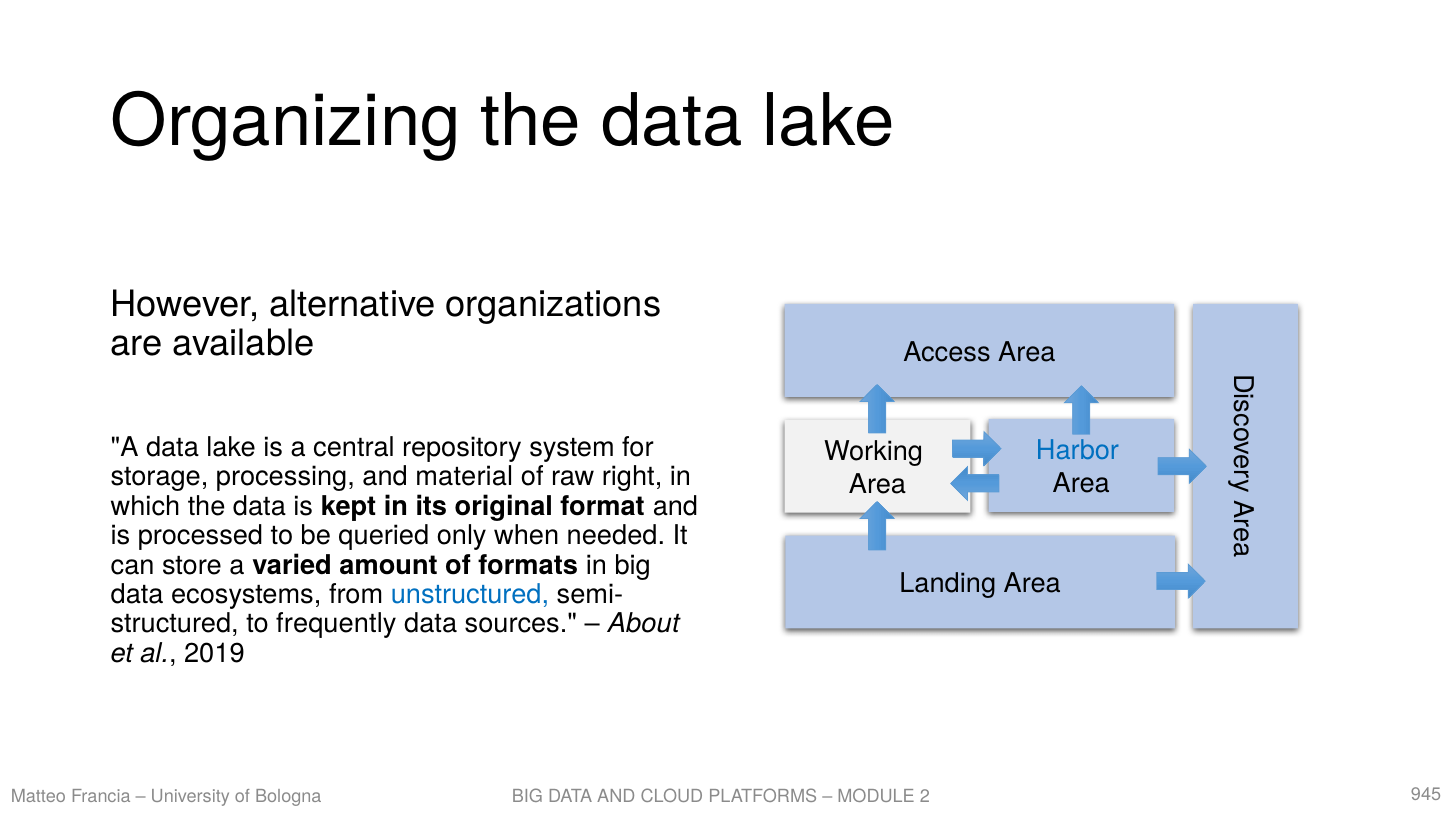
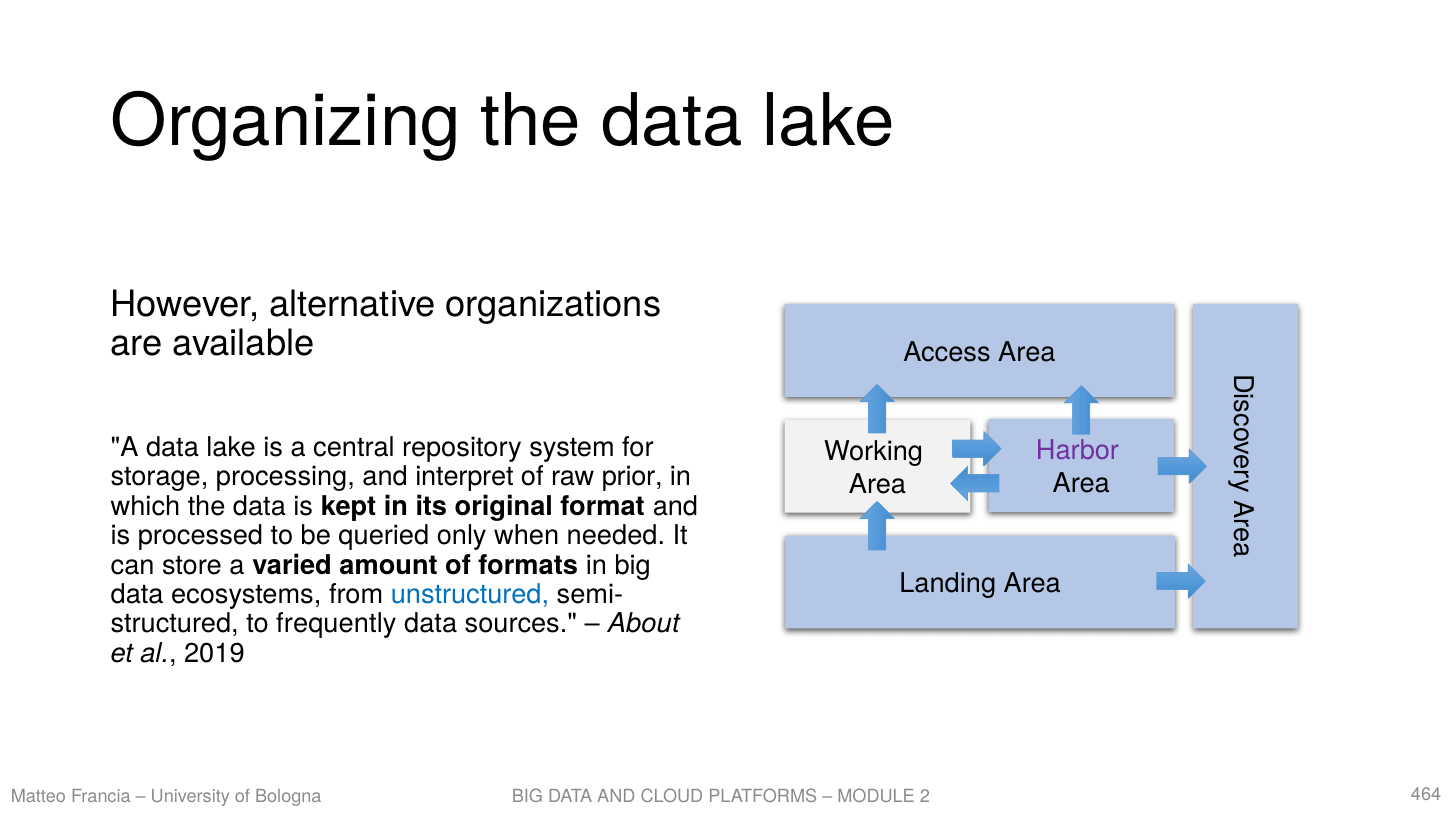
Harbor colour: blue -> purple
material: material -> interpret
right: right -> prior
945: 945 -> 464
